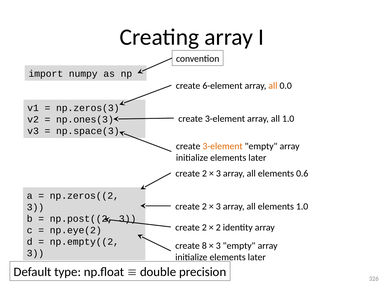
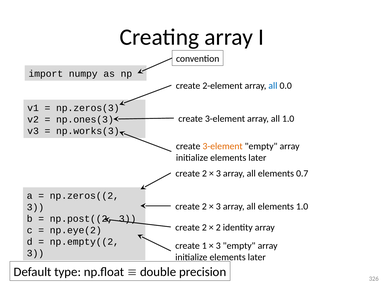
6-element: 6-element -> 2-element
all at (273, 86) colour: orange -> blue
np.space(3: np.space(3 -> np.works(3
0.6: 0.6 -> 0.7
8: 8 -> 1
